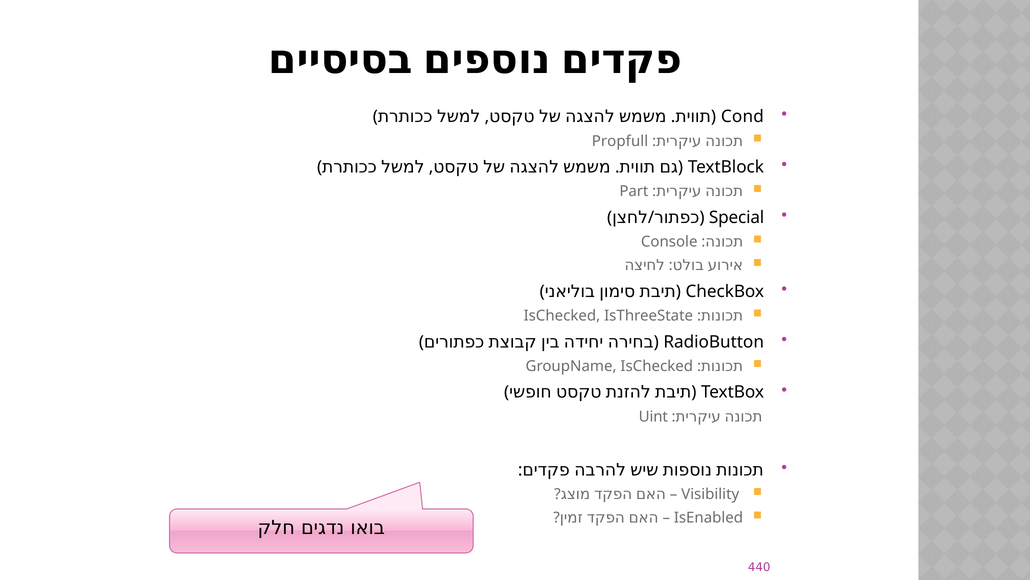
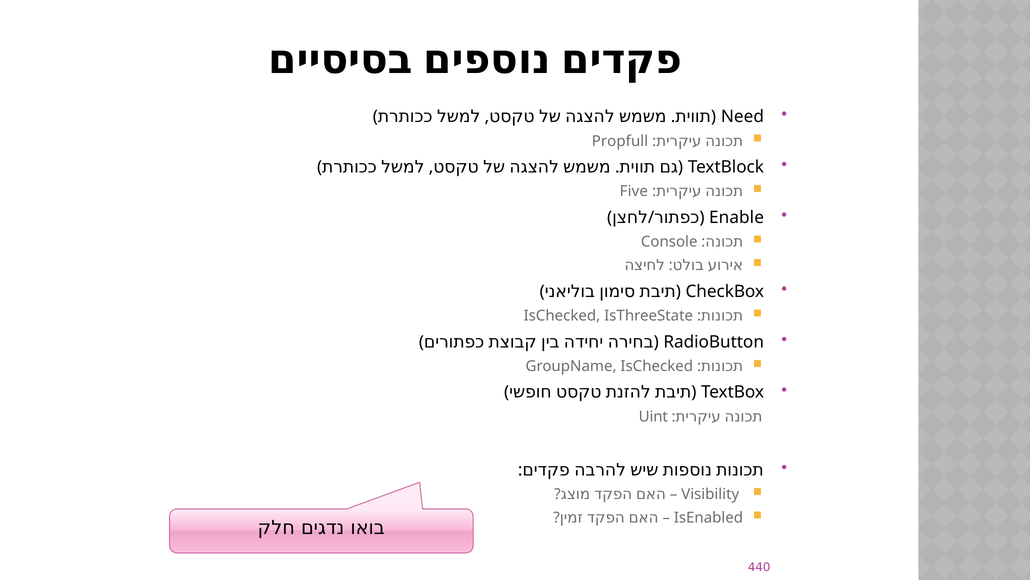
Cond: Cond -> Need
Part: Part -> Five
Special: Special -> Enable
